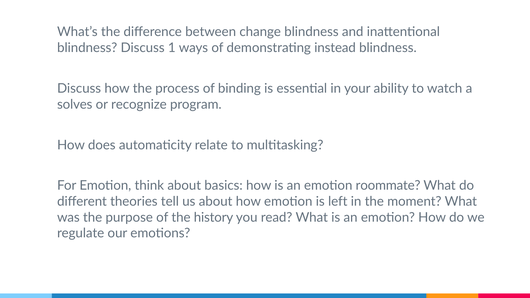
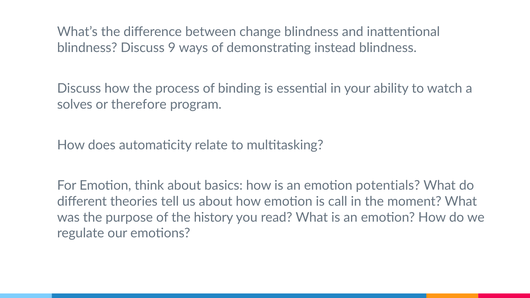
1: 1 -> 9
recognize: recognize -> therefore
roommate: roommate -> potentials
left: left -> call
